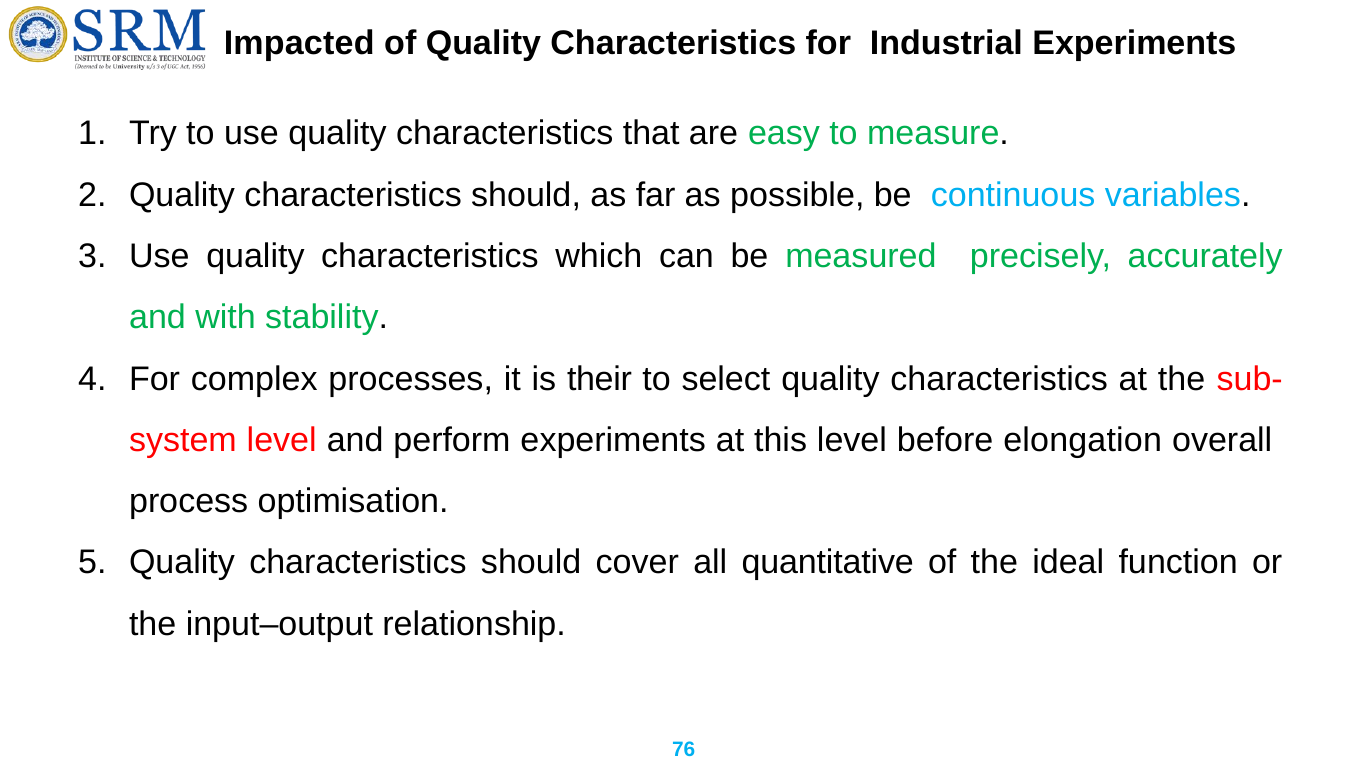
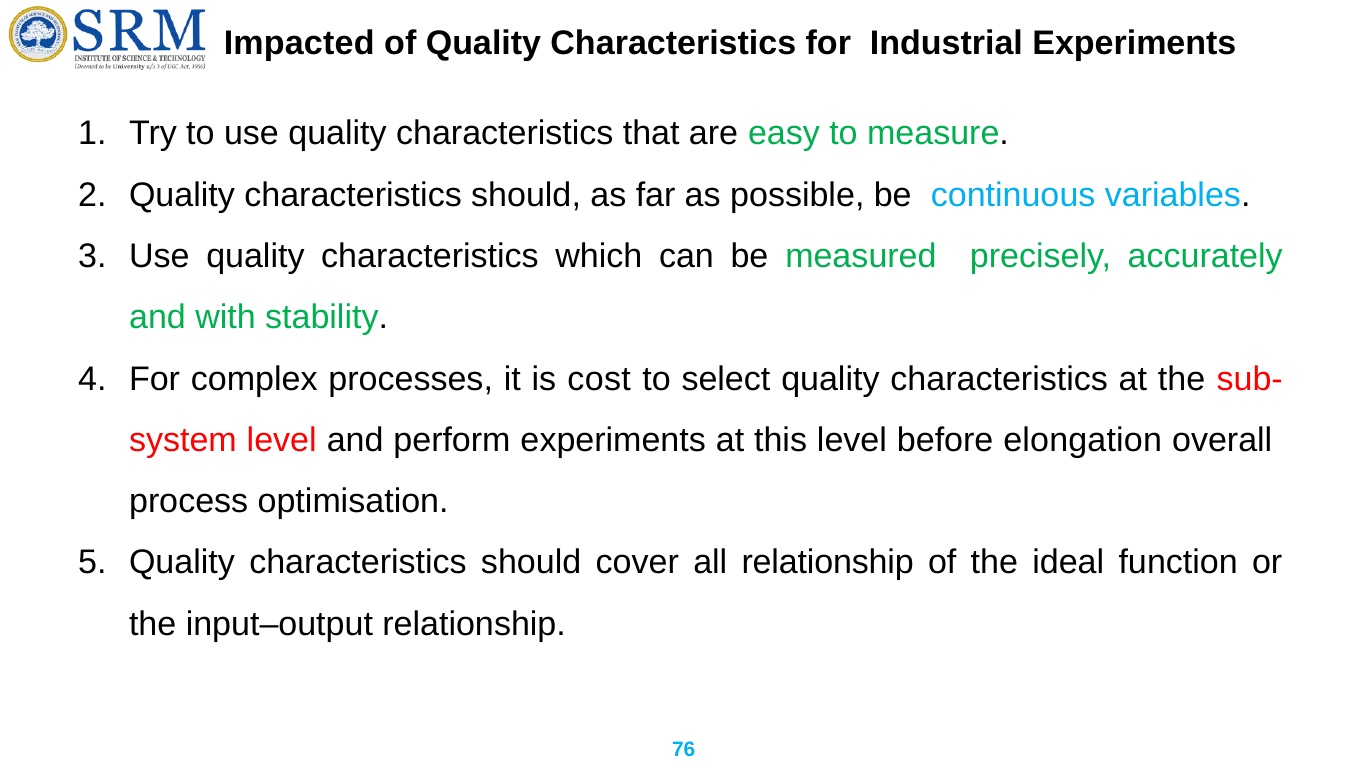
their: their -> cost
all quantitative: quantitative -> relationship
